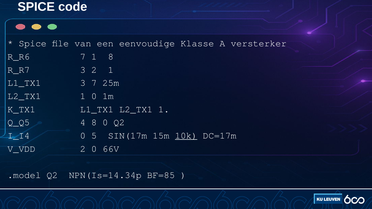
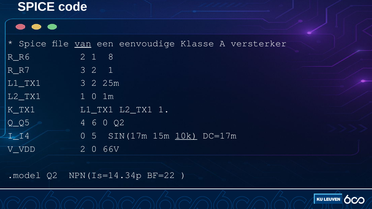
van underline: none -> present
R_R6 7: 7 -> 2
L1_TX1 3 7: 7 -> 2
4 8: 8 -> 6
BF=85: BF=85 -> BF=22
